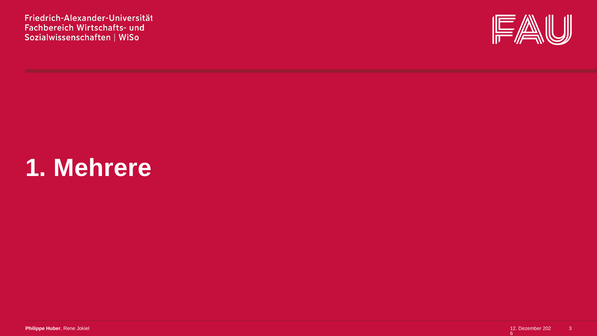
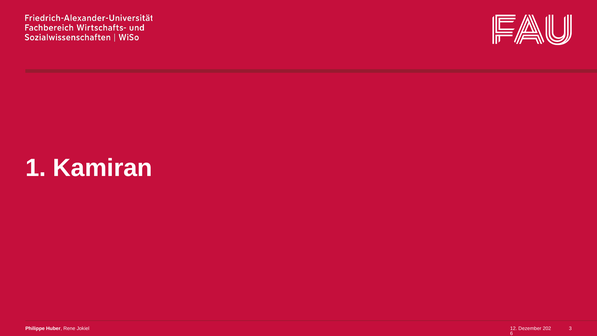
Mehrere: Mehrere -> Kamiran
